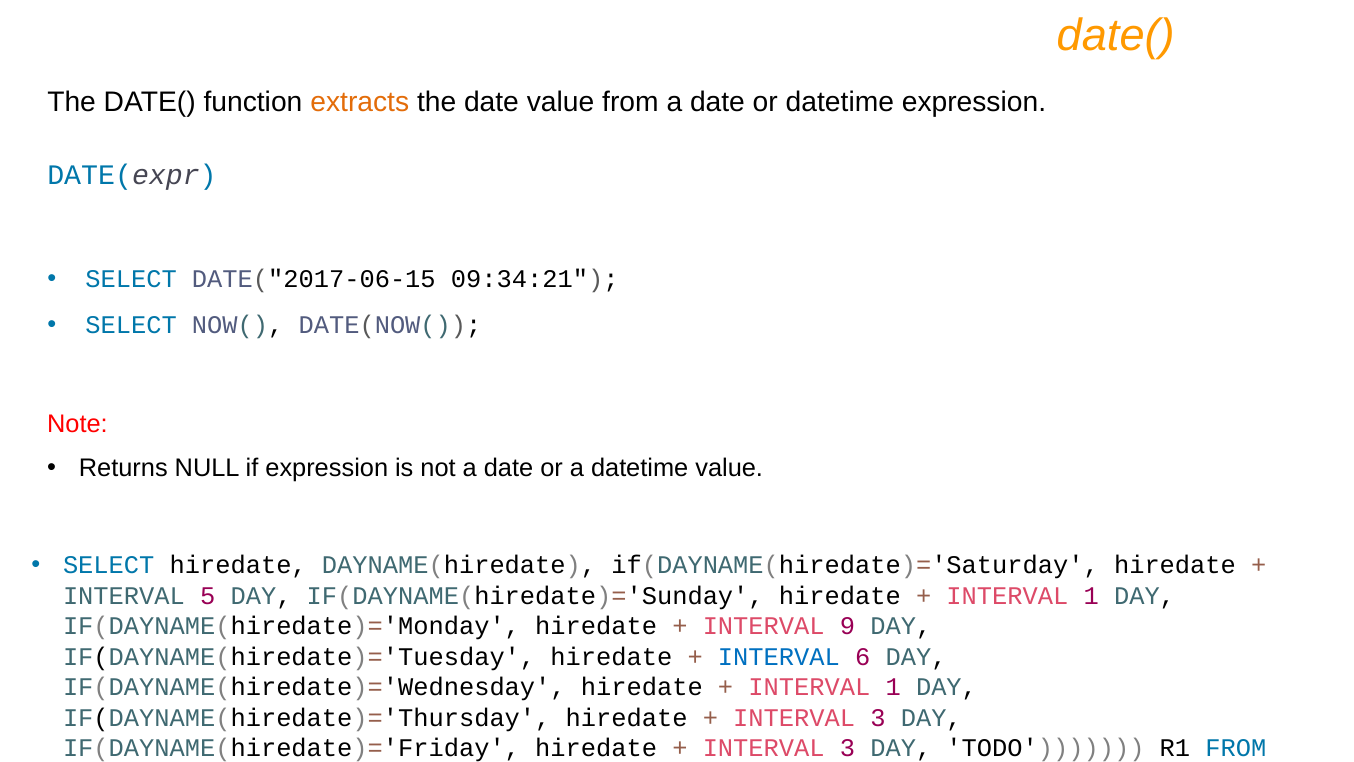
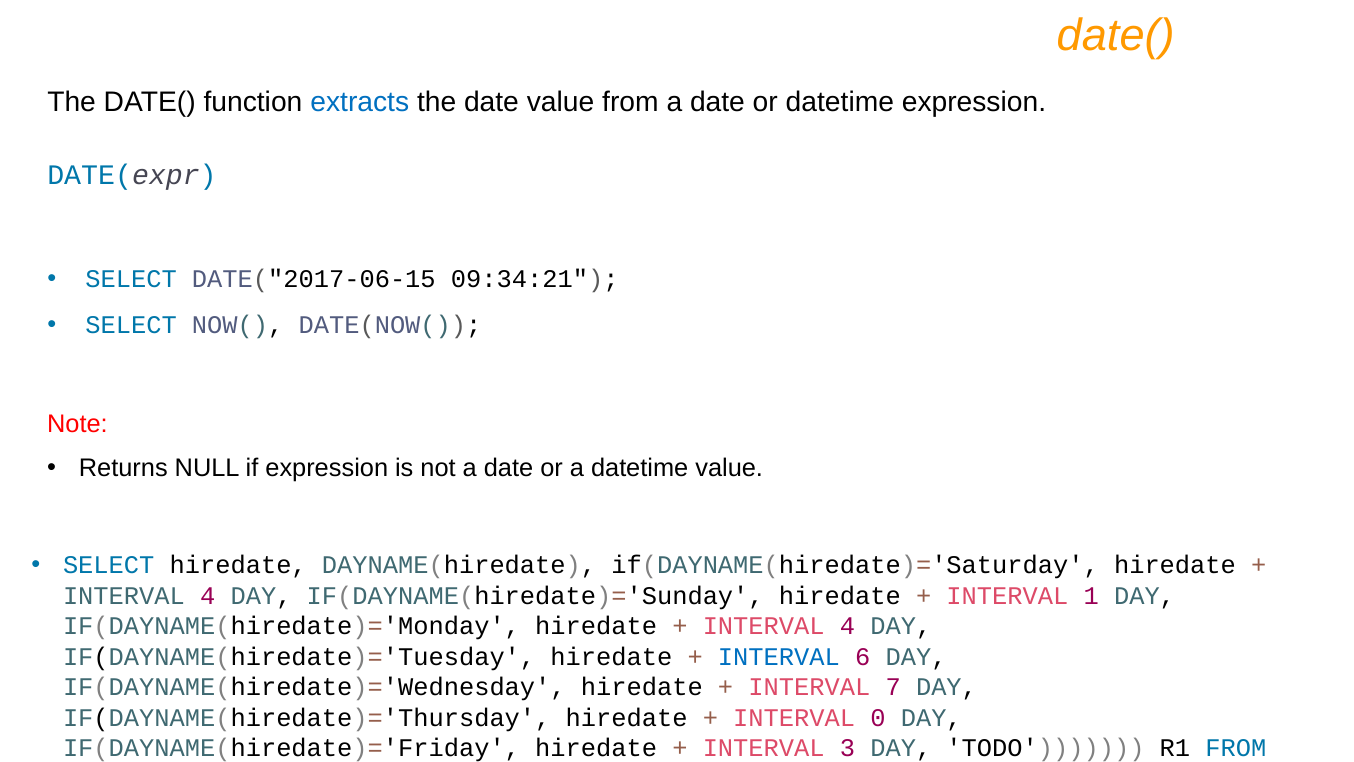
extracts colour: orange -> blue
5 at (208, 596): 5 -> 4
9 at (847, 626): 9 -> 4
1 at (893, 687): 1 -> 7
3 at (878, 718): 3 -> 0
